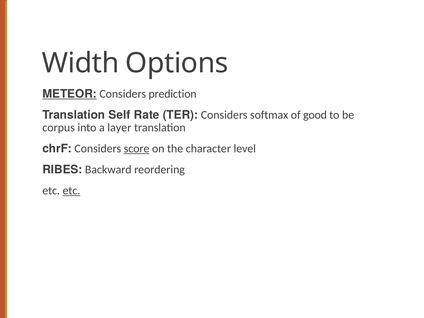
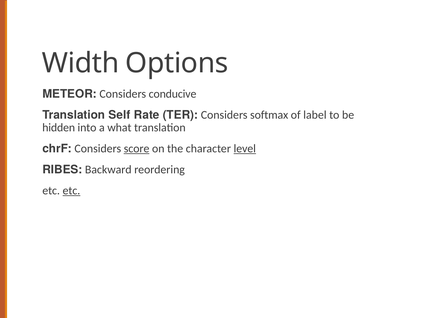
METEOR underline: present -> none
prediction: prediction -> conducive
good: good -> label
corpus: corpus -> hidden
layer: layer -> what
level underline: none -> present
